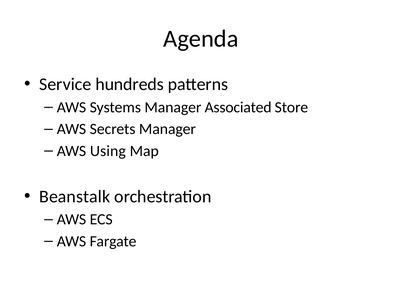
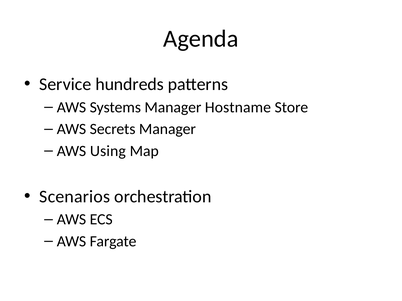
Associated: Associated -> Hostname
Beanstalk: Beanstalk -> Scenarios
